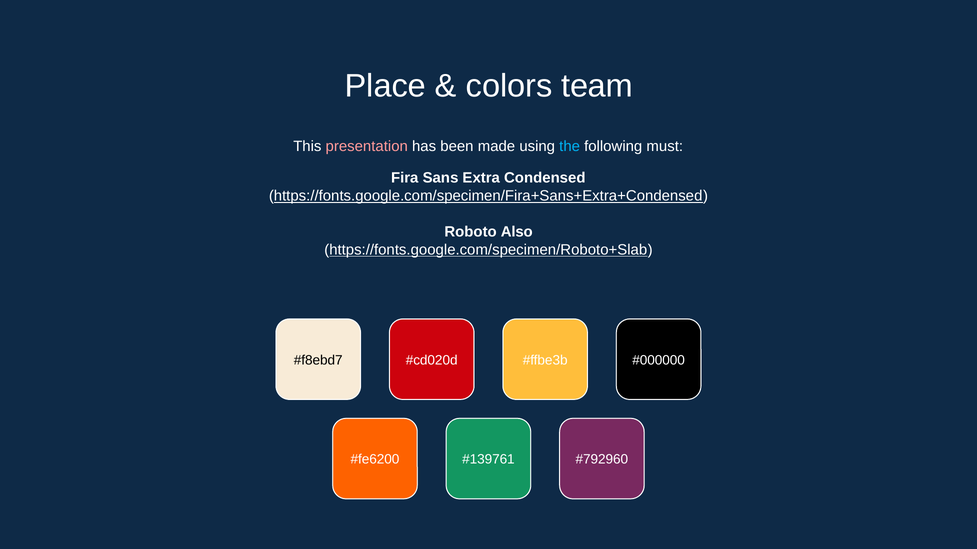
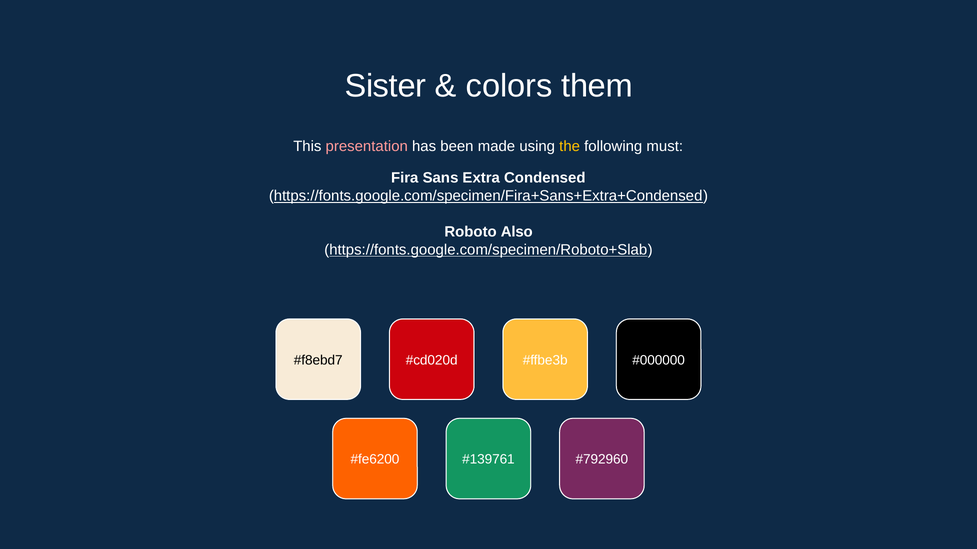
Place: Place -> Sister
team: team -> them
the colour: light blue -> yellow
